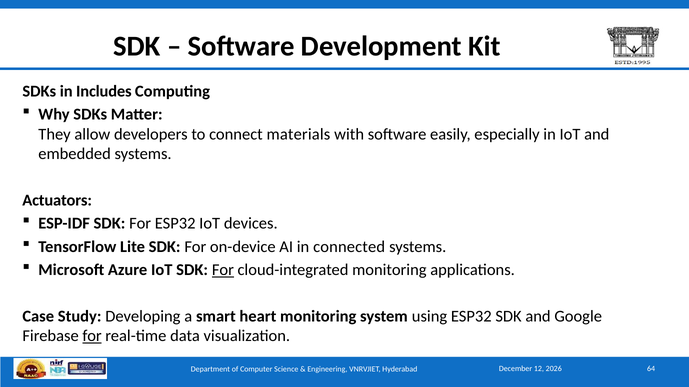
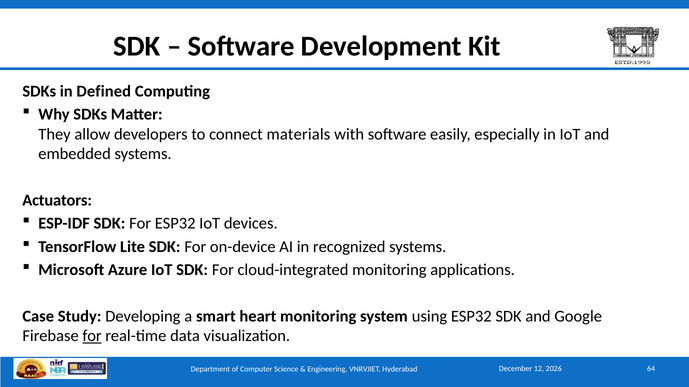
Includes: Includes -> Defined
connected: connected -> recognized
For at (223, 270) underline: present -> none
